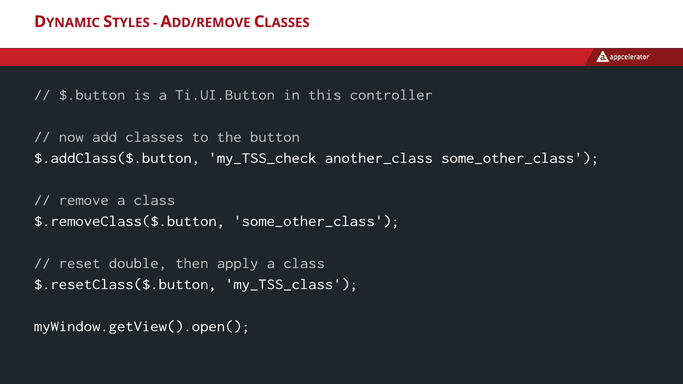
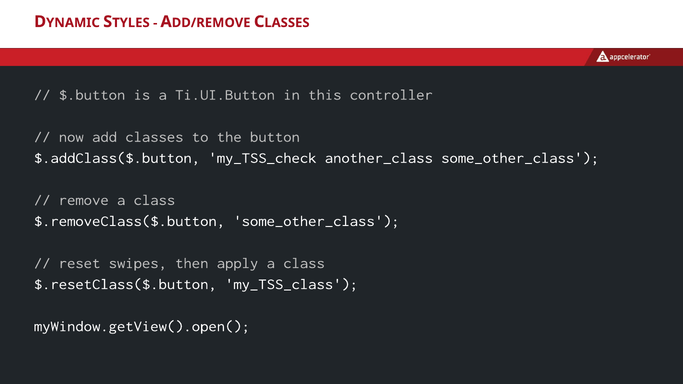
double: double -> swipes
